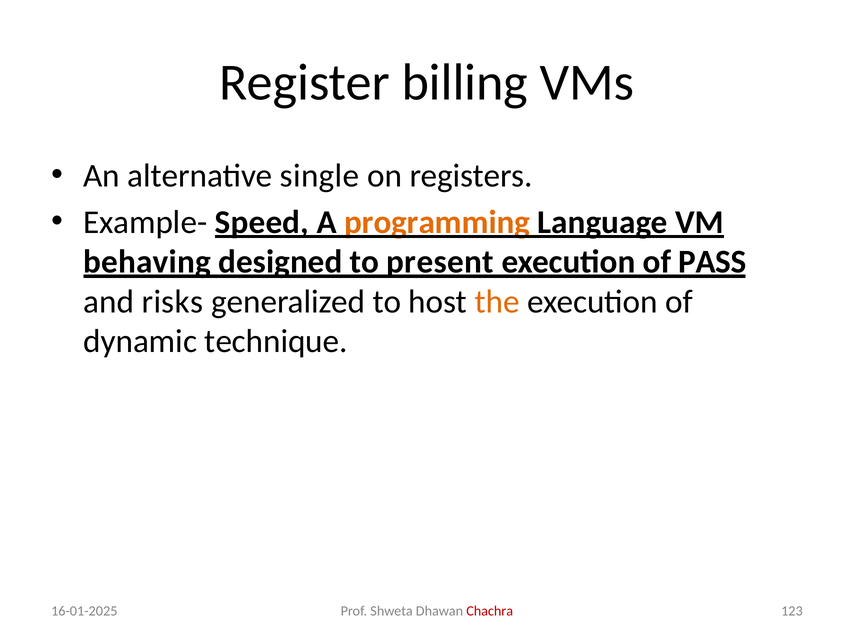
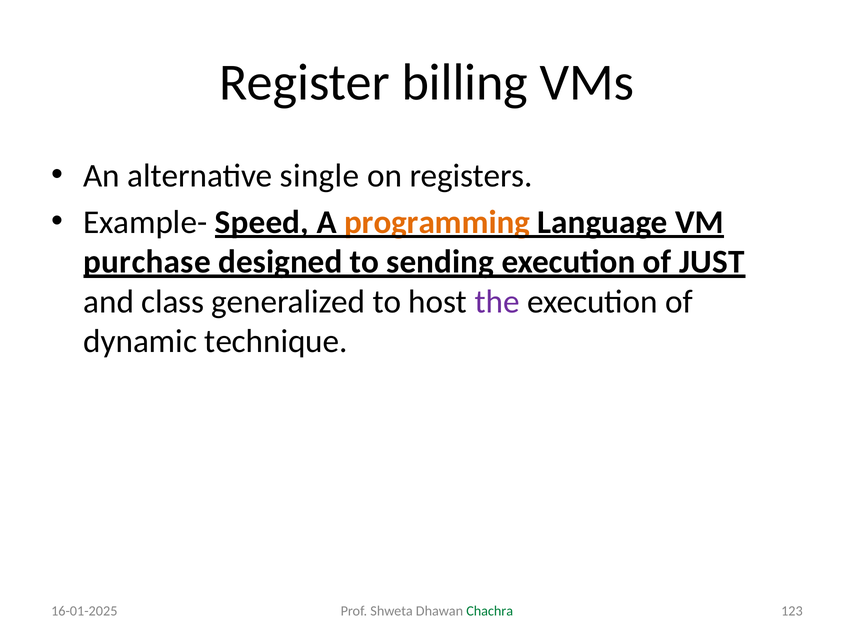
behaving: behaving -> purchase
present: present -> sending
PASS: PASS -> JUST
risks: risks -> class
the colour: orange -> purple
Chachra colour: red -> green
